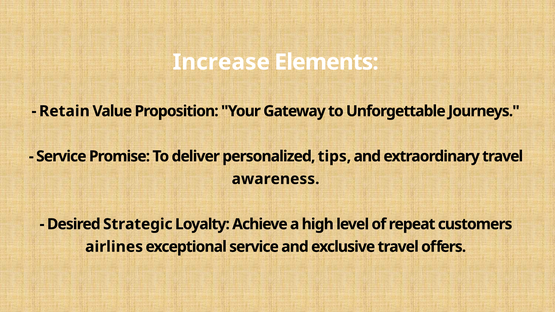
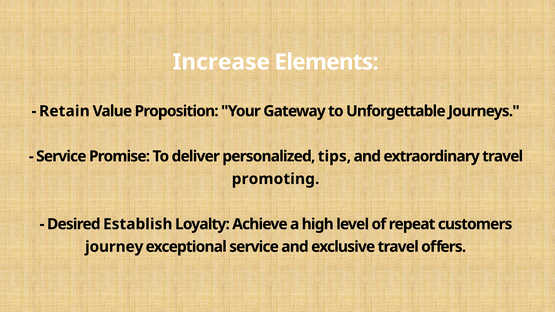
awareness: awareness -> promoting
Strategic: Strategic -> Establish
airlines: airlines -> journey
